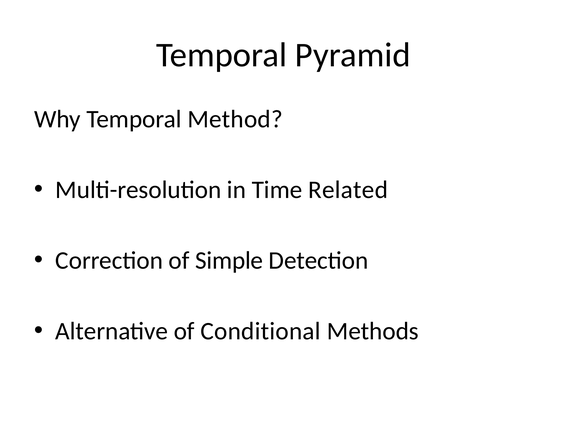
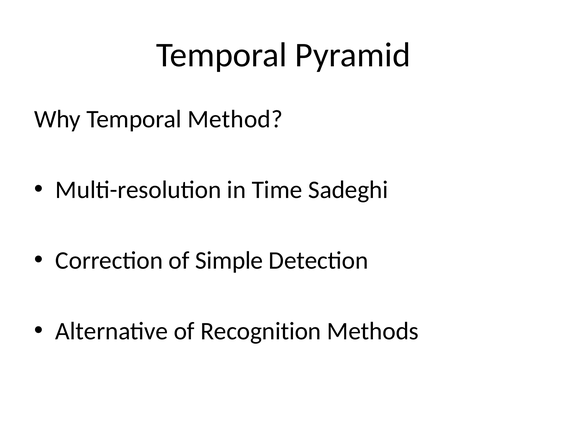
Related: Related -> Sadeghi
Conditional: Conditional -> Recognition
